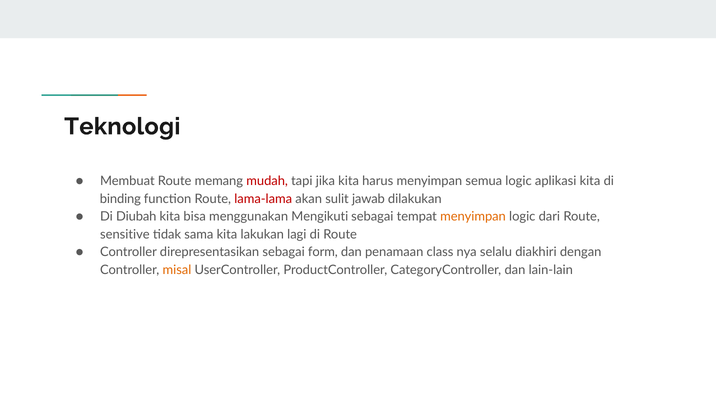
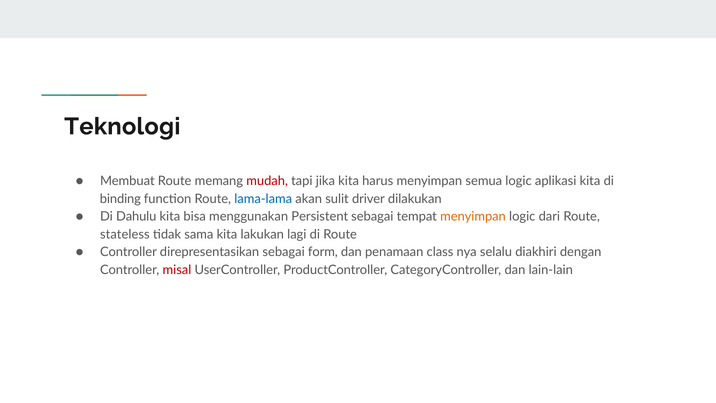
lama-lama colour: red -> blue
jawab: jawab -> driver
Diubah: Diubah -> Dahulu
Mengikuti: Mengikuti -> Persistent
sensitive: sensitive -> stateless
misal colour: orange -> red
